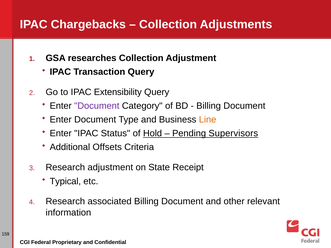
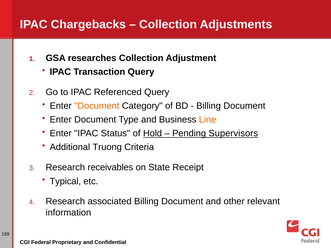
Extensibility: Extensibility -> Referenced
Document at (97, 106) colour: purple -> orange
Offsets: Offsets -> Truong
Research adjustment: adjustment -> receivables
